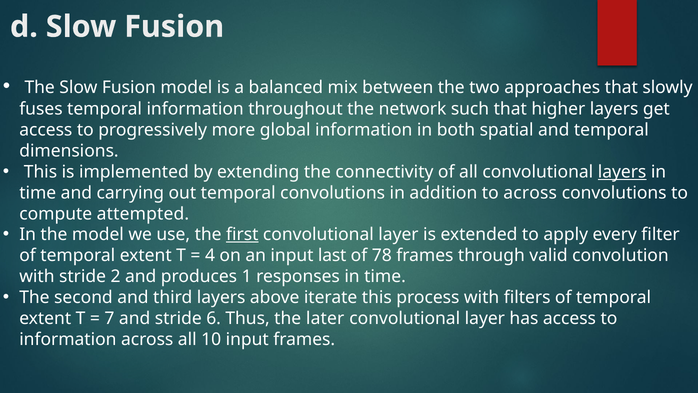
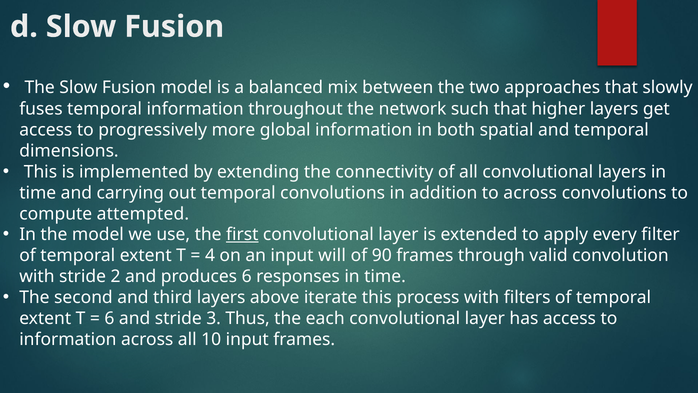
layers at (622, 172) underline: present -> none
last: last -> will
78: 78 -> 90
produces 1: 1 -> 6
7 at (109, 318): 7 -> 6
6: 6 -> 3
later: later -> each
